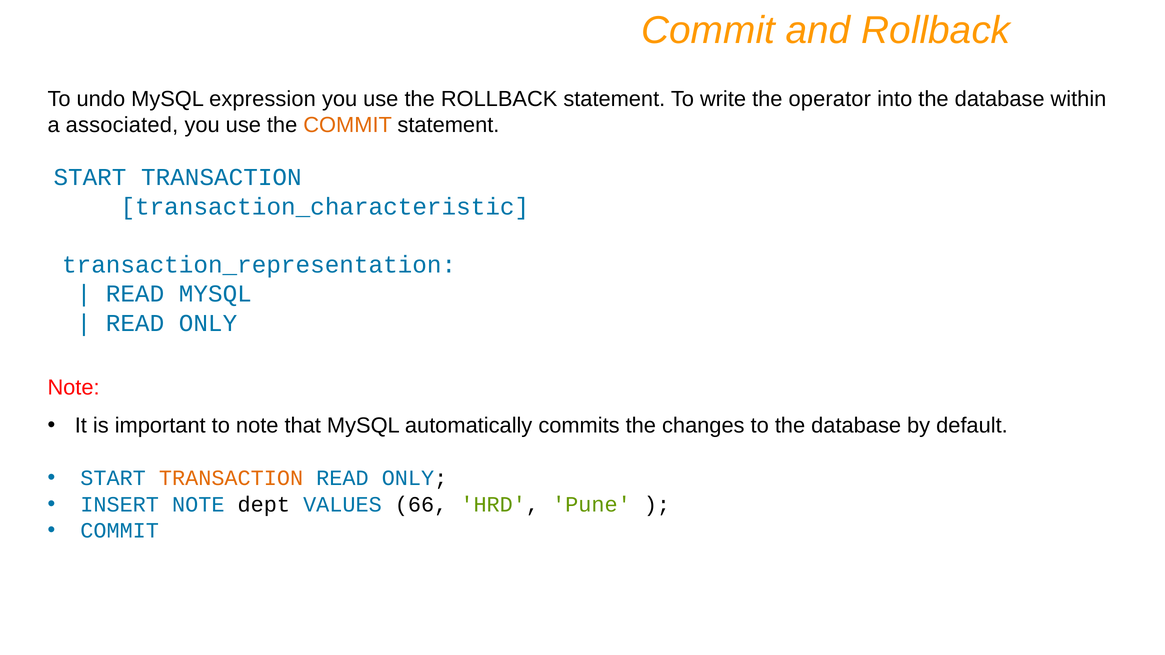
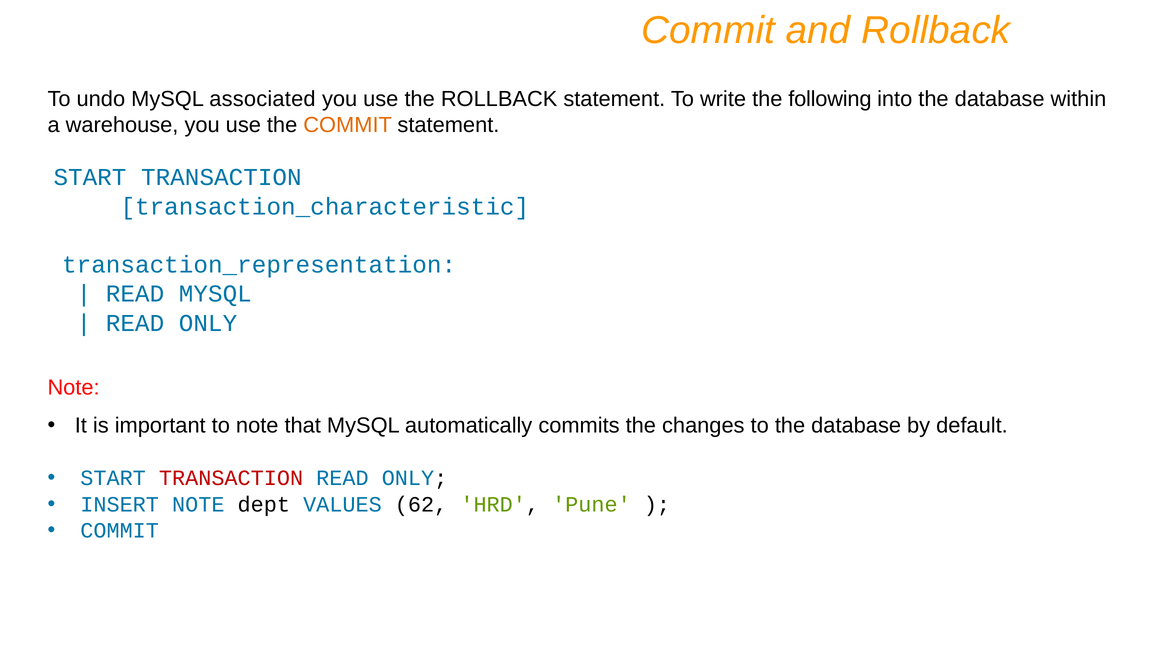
expression: expression -> associated
operator: operator -> following
associated: associated -> warehouse
TRANSACTION at (231, 479) colour: orange -> red
66: 66 -> 62
